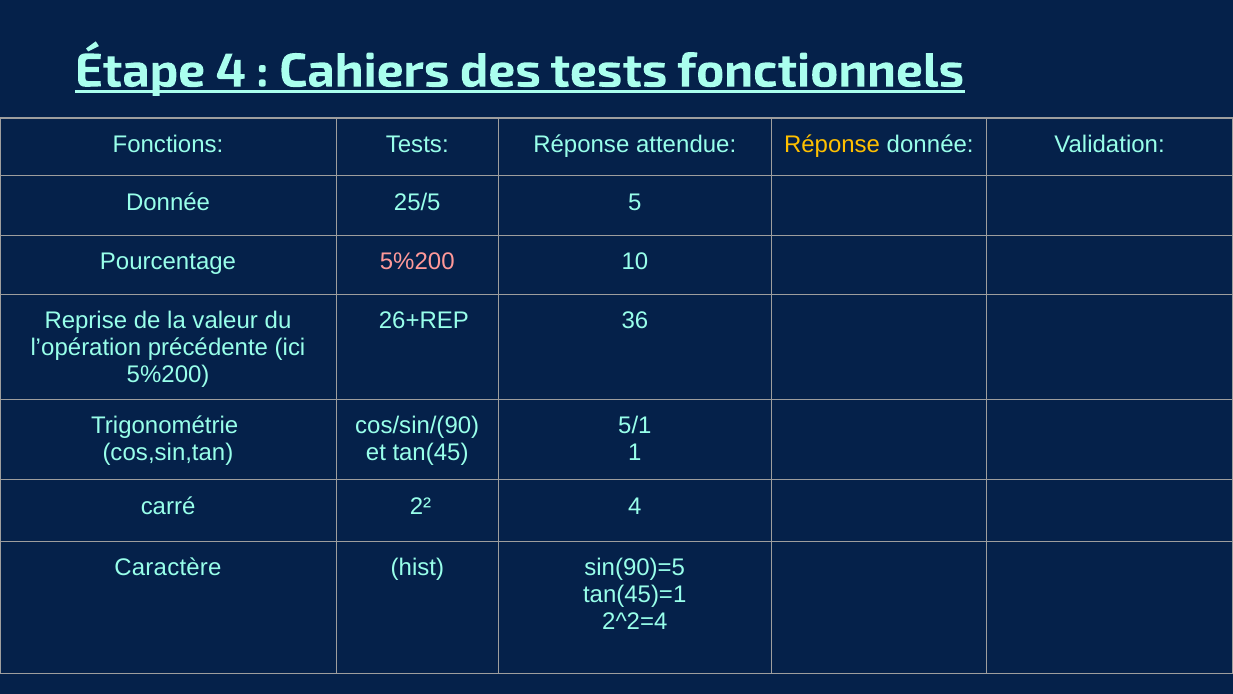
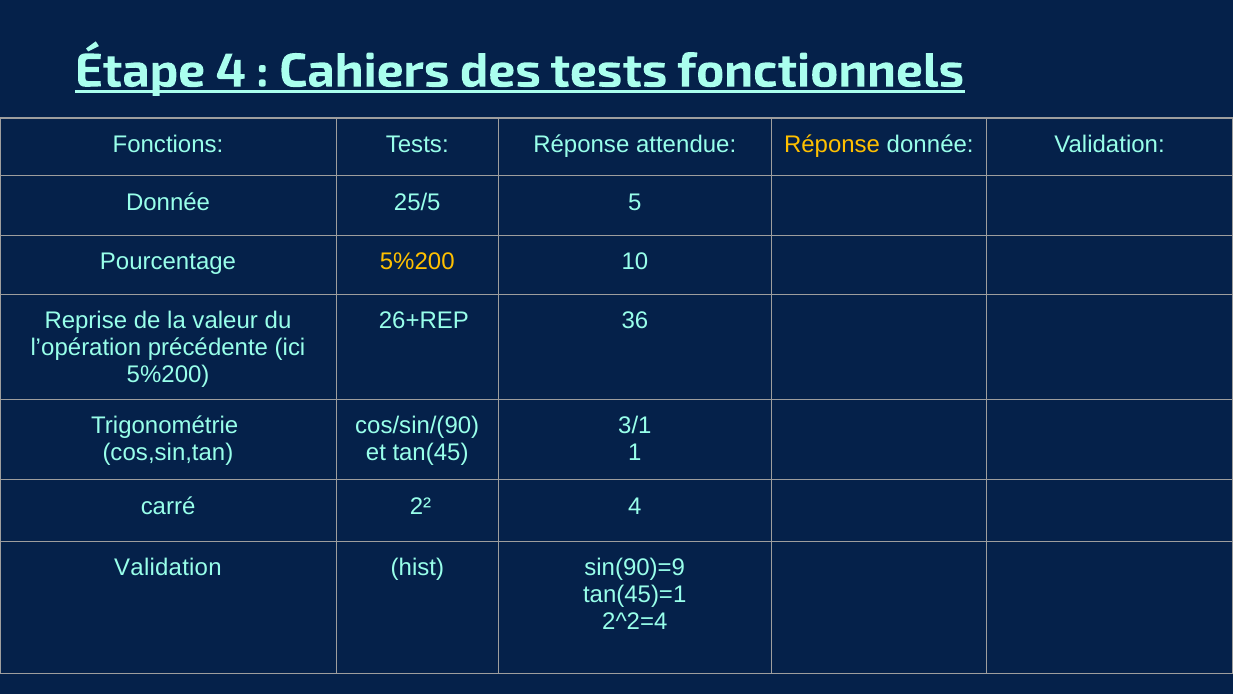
5%200 at (417, 261) colour: pink -> yellow
5/1: 5/1 -> 3/1
Caractère at (168, 567): Caractère -> Validation
sin(90)=5: sin(90)=5 -> sin(90)=9
